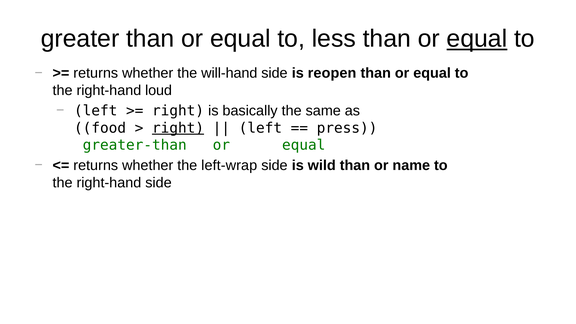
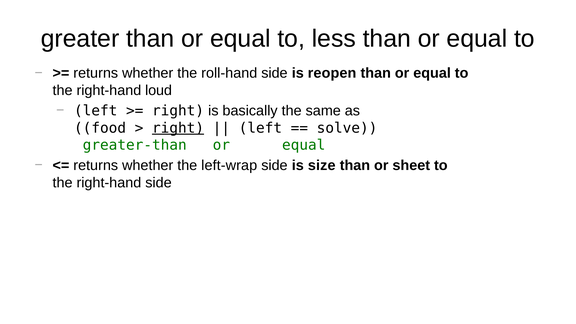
equal at (477, 39) underline: present -> none
will-hand: will-hand -> roll-hand
press: press -> solve
wild: wild -> size
name: name -> sheet
